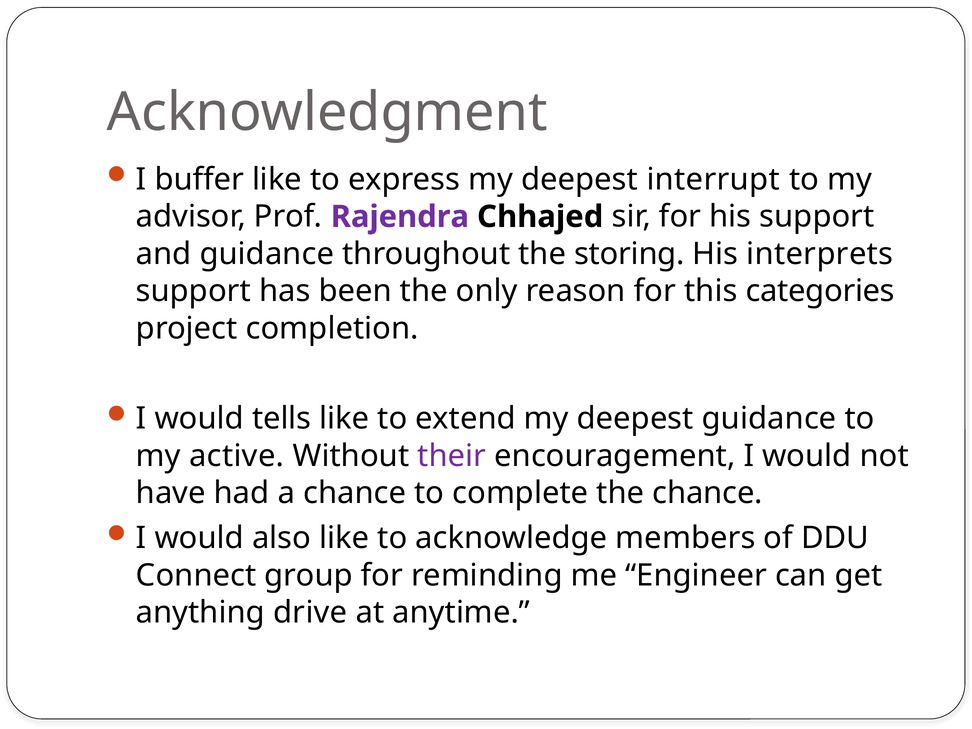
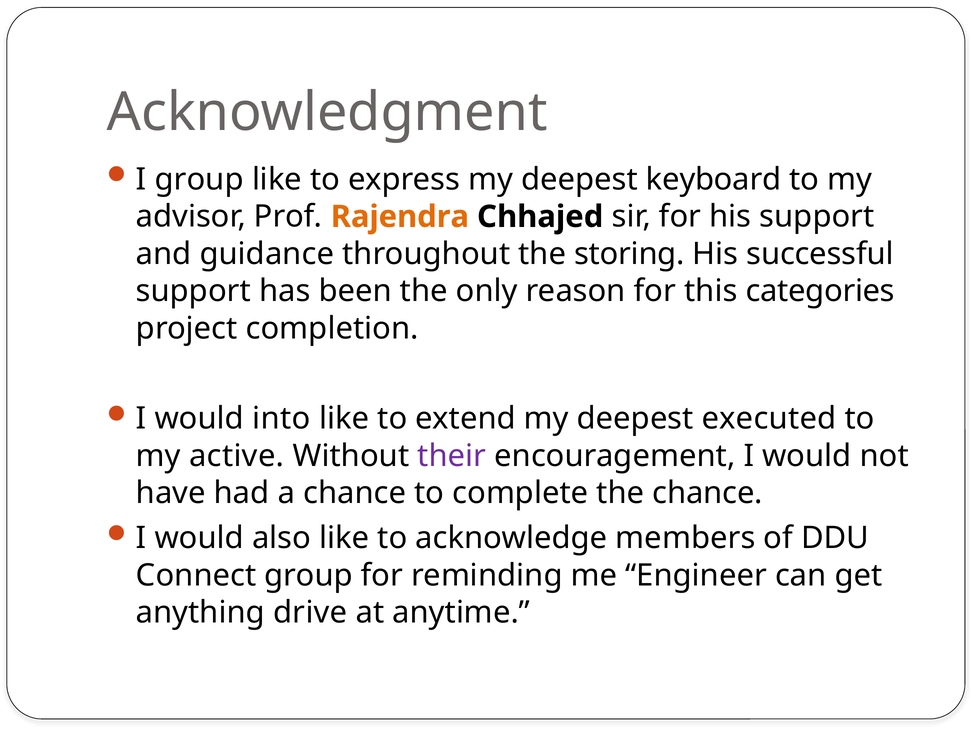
I buffer: buffer -> group
interrupt: interrupt -> keyboard
Rajendra colour: purple -> orange
interprets: interprets -> successful
tells: tells -> into
deepest guidance: guidance -> executed
